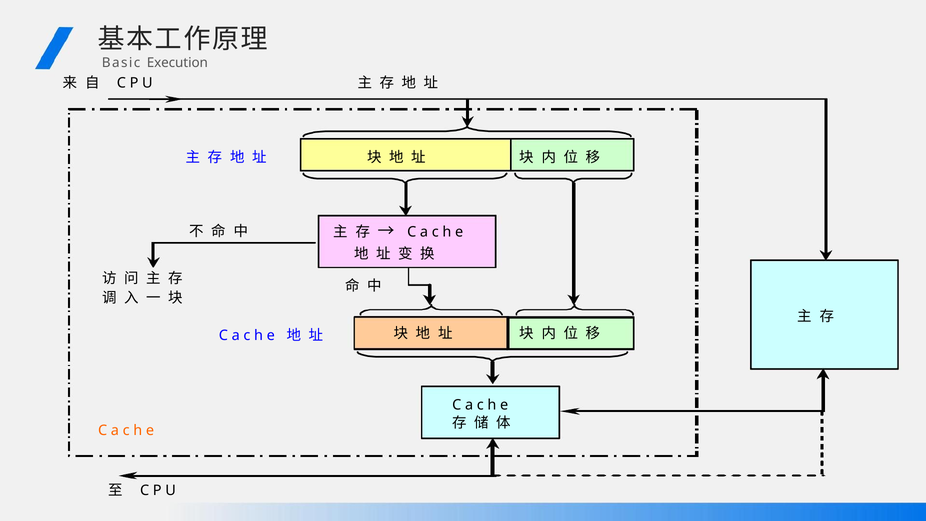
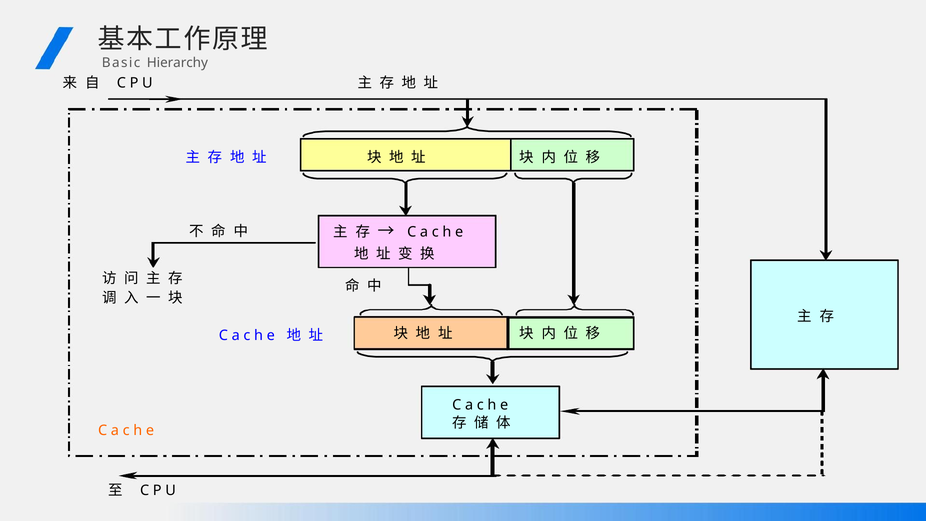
Execution: Execution -> Hierarchy
